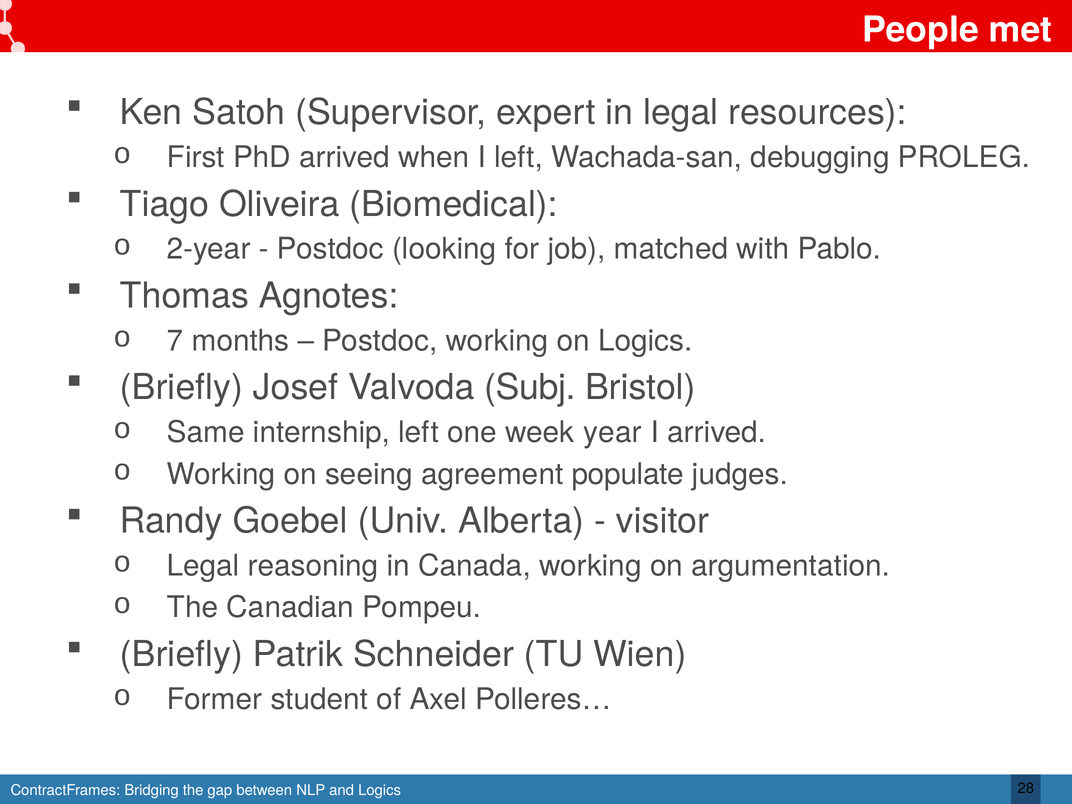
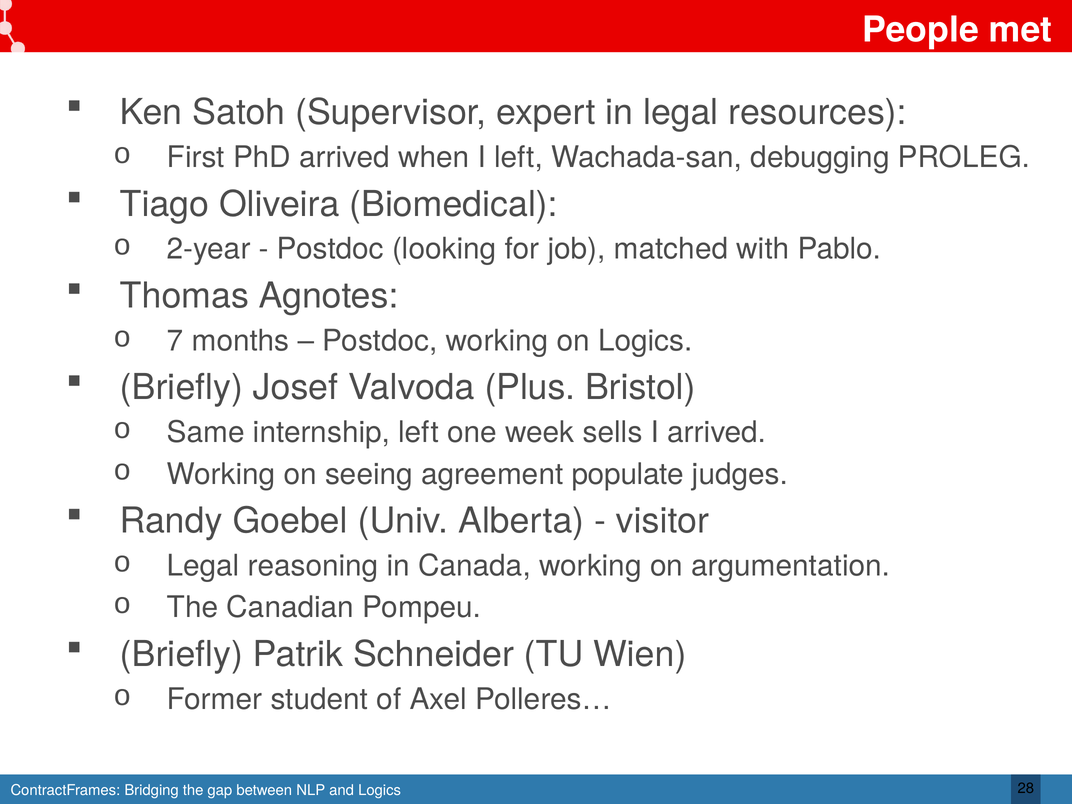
Subj: Subj -> Plus
year: year -> sells
